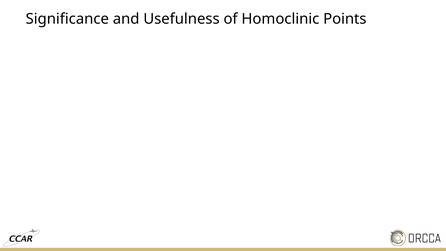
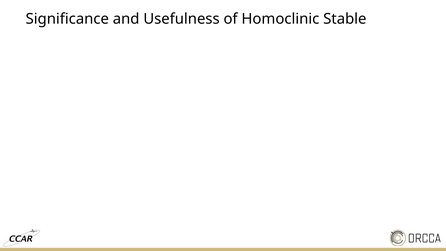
Points: Points -> Stable
